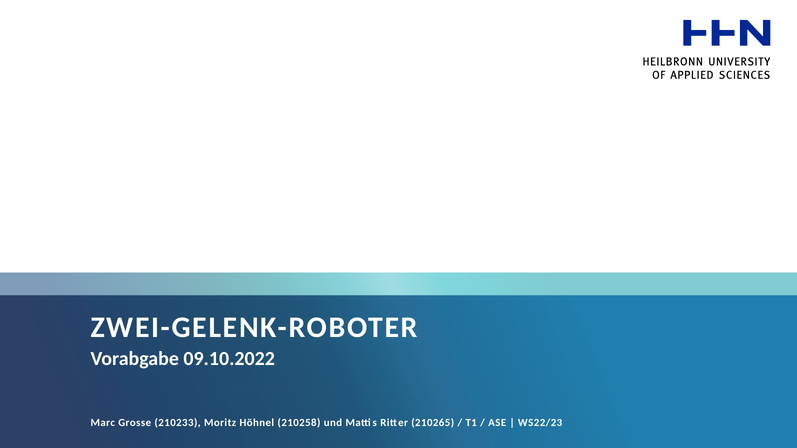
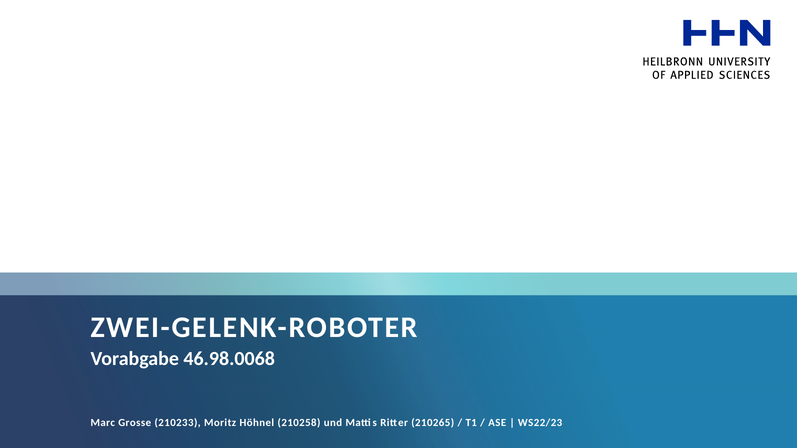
09.10.2022: 09.10.2022 -> 46.98.0068
